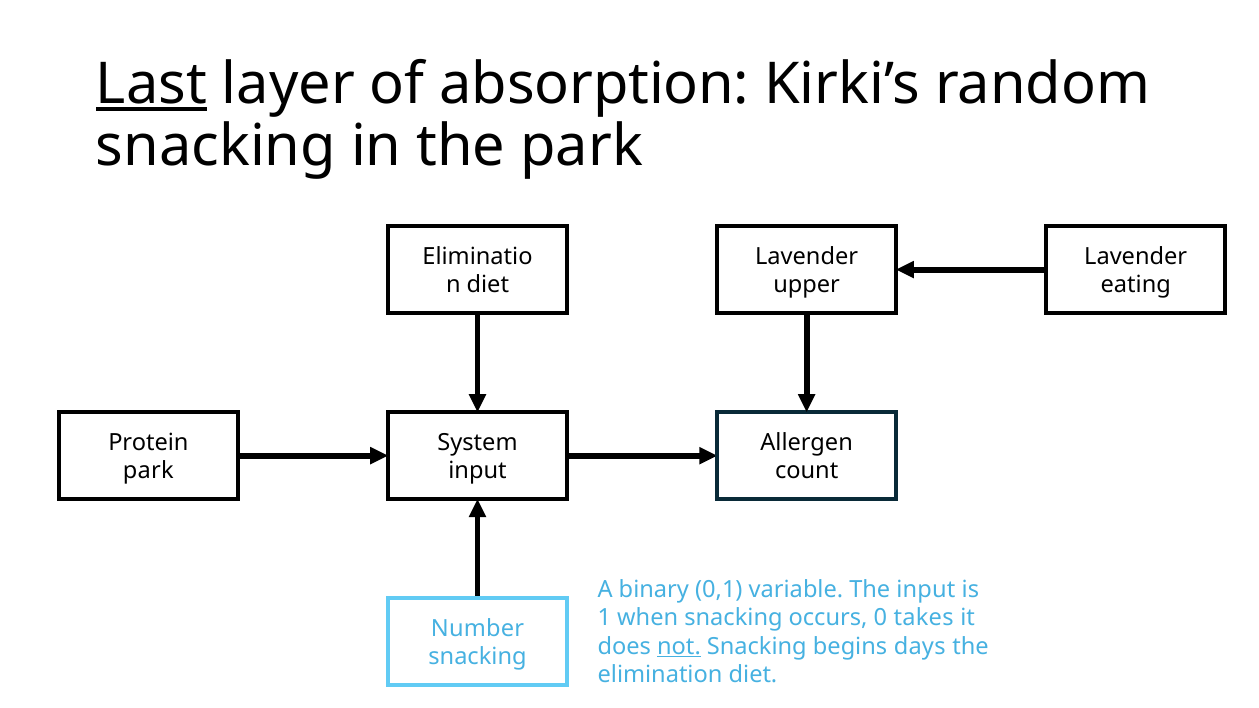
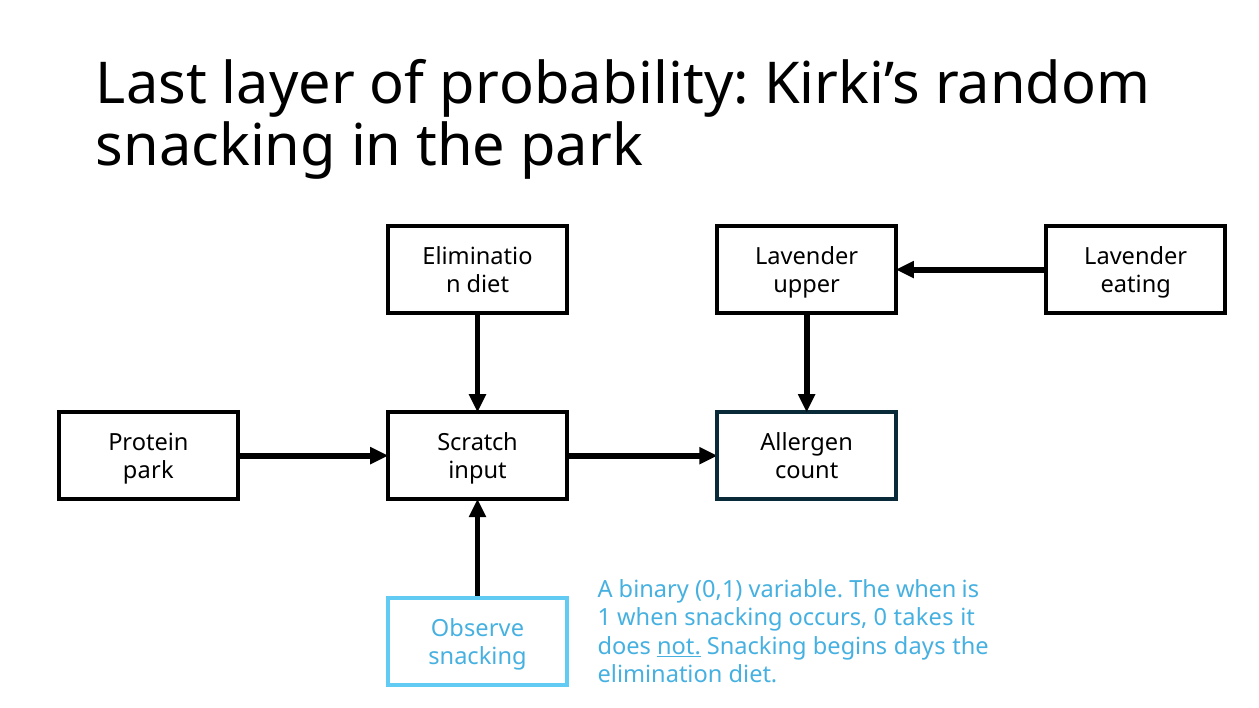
Last underline: present -> none
absorption: absorption -> probability
System: System -> Scratch
The input: input -> when
Number: Number -> Observe
